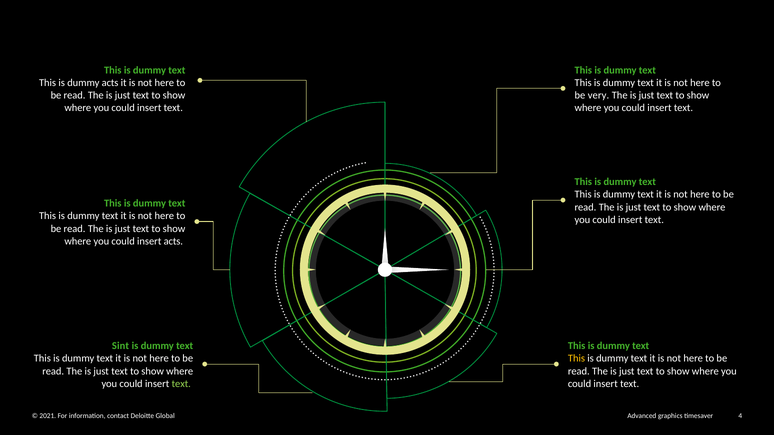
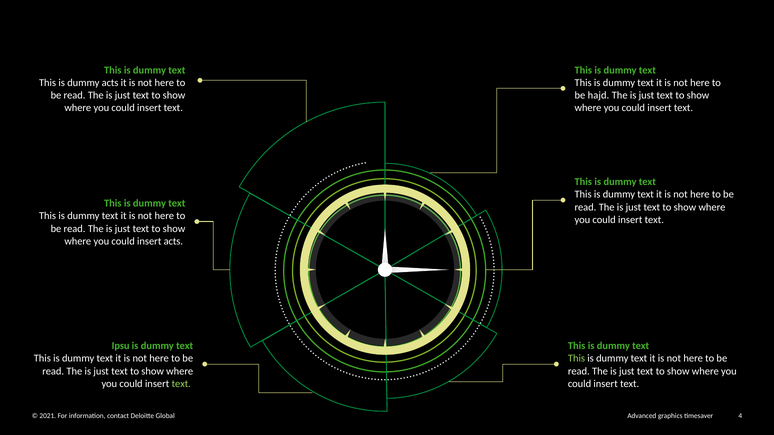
very: very -> hajd
Sint: Sint -> Ipsu
This at (576, 359) colour: yellow -> light green
